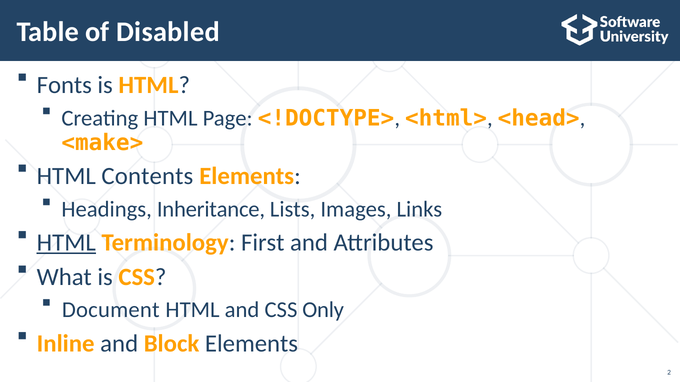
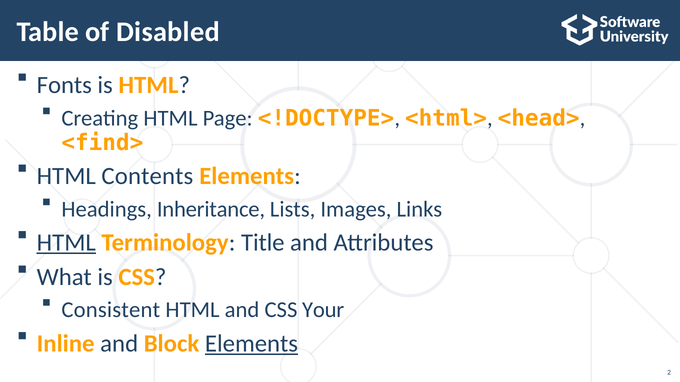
<make>: <make> -> <find>
First: First -> Title
Document: Document -> Consistent
Only: Only -> Your
Elements at (252, 344) underline: none -> present
